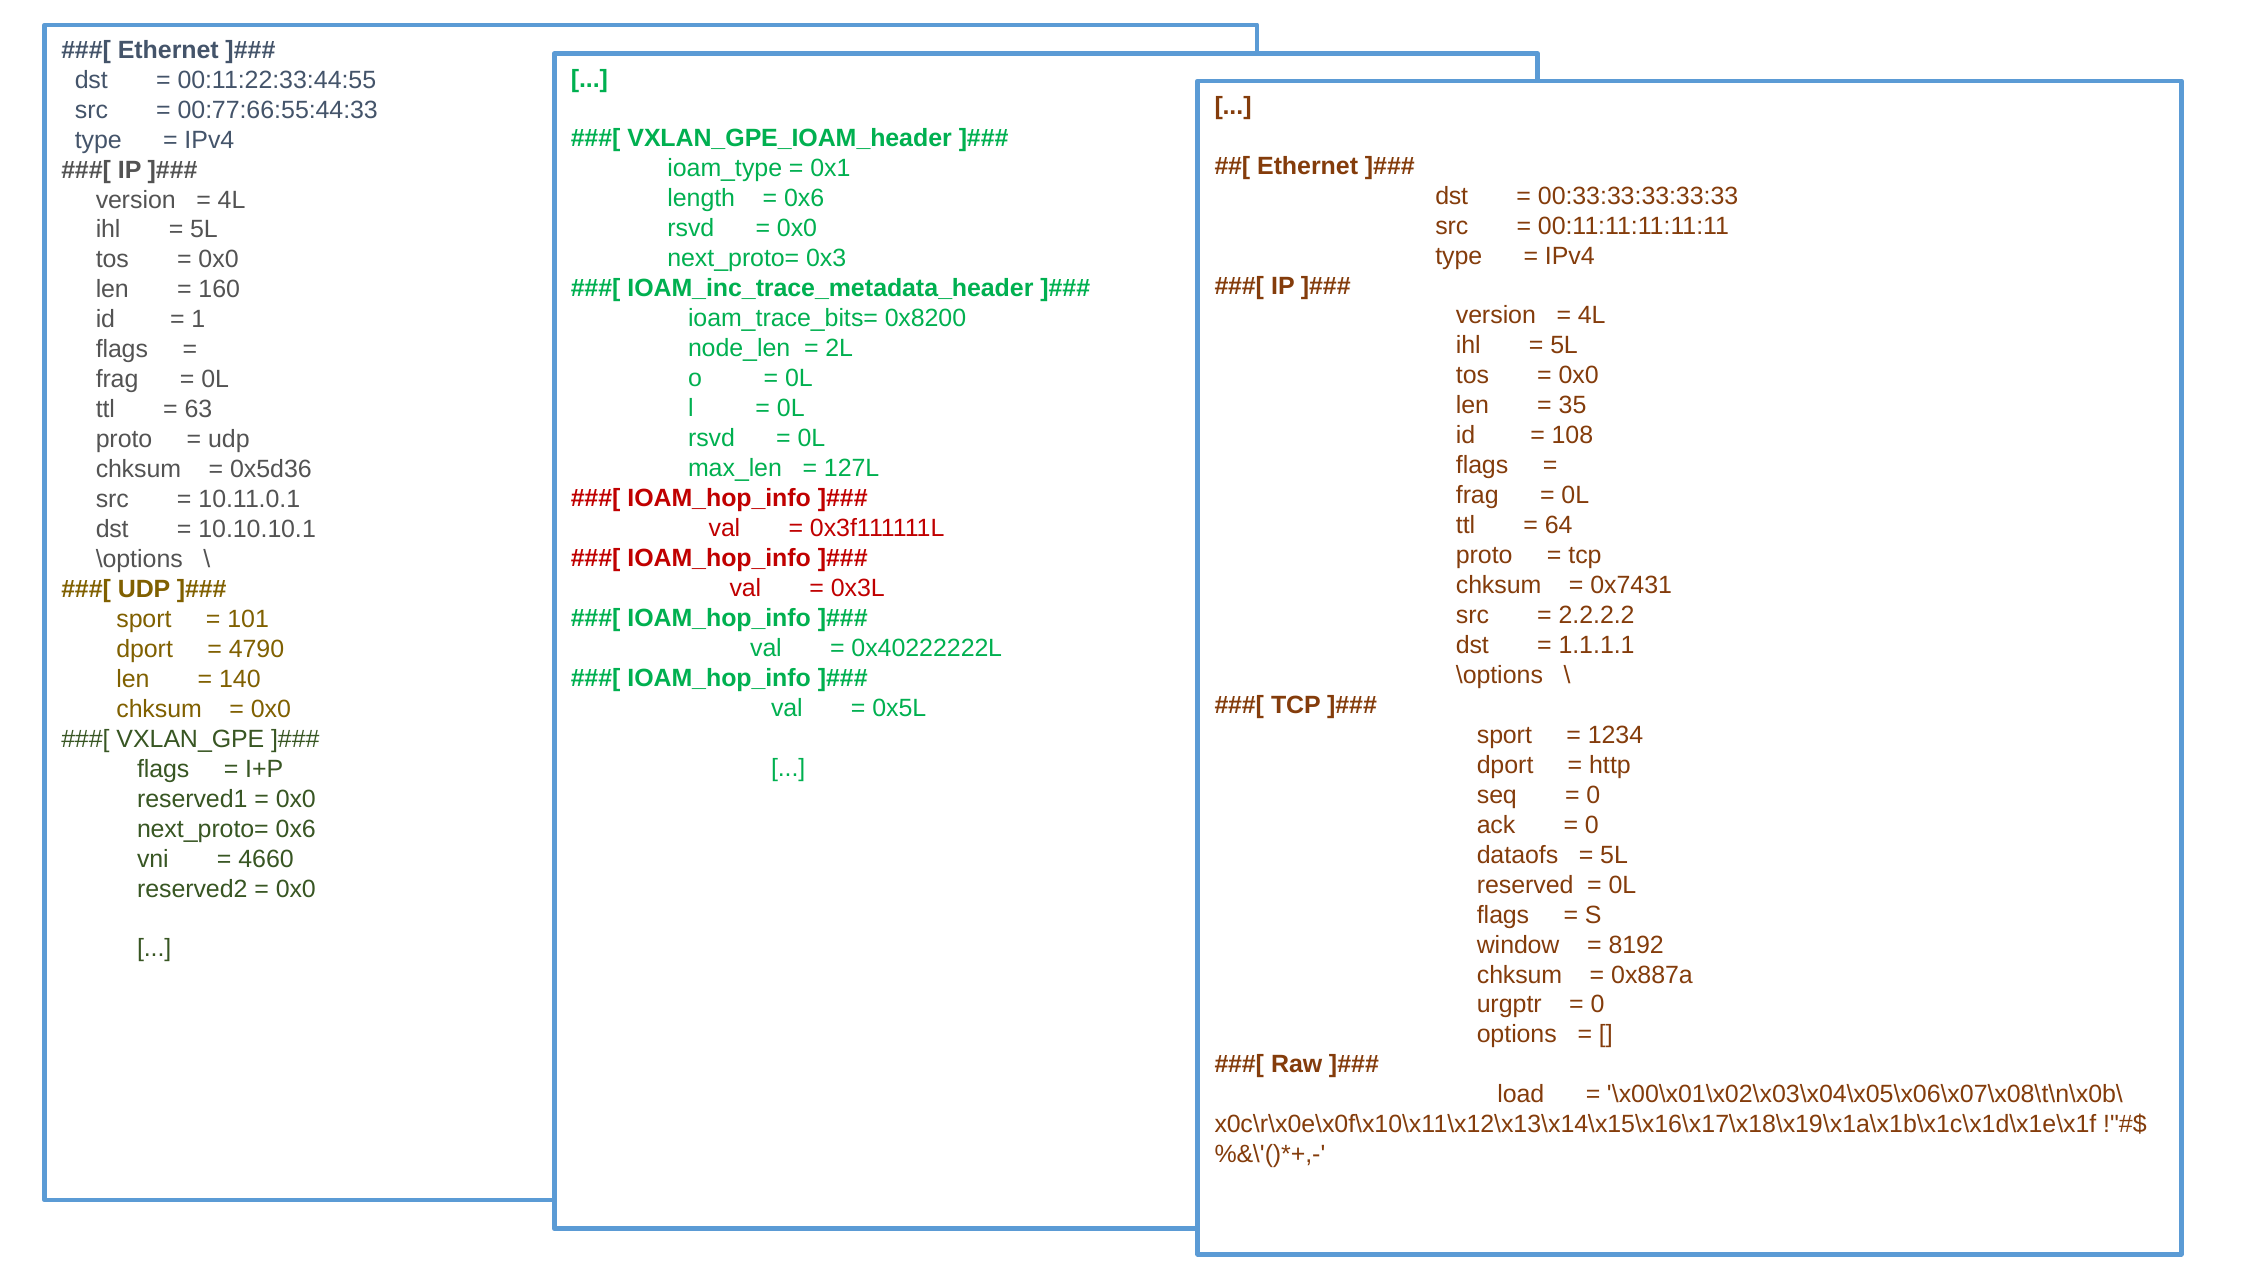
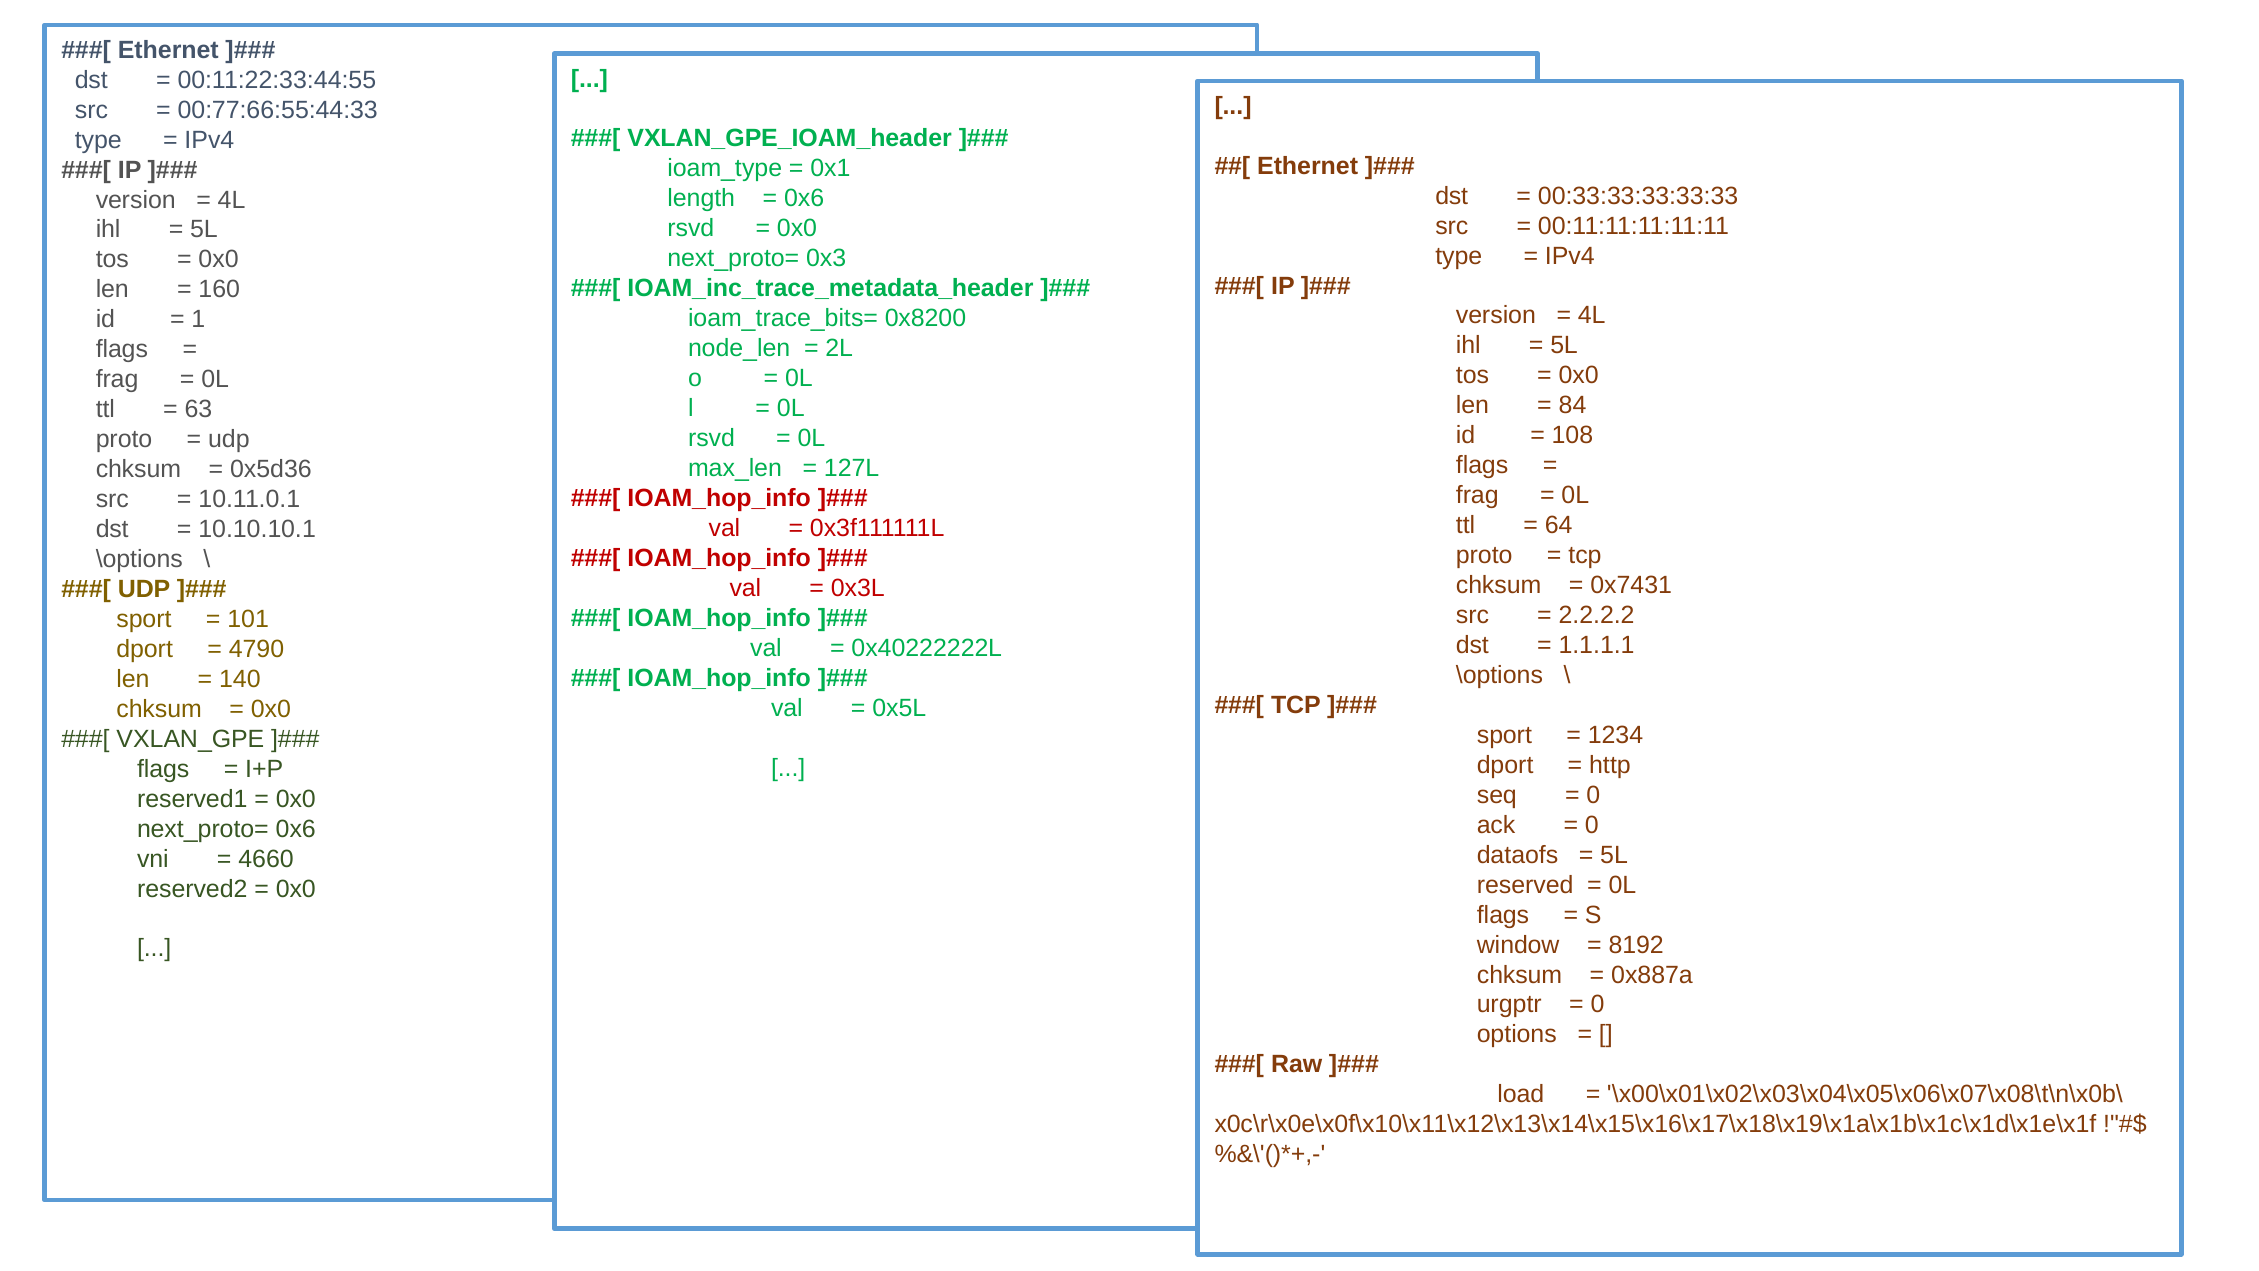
35: 35 -> 84
